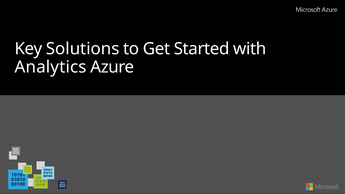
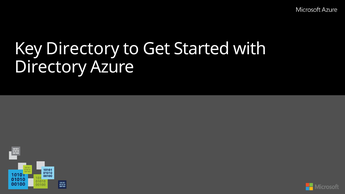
Key Solutions: Solutions -> Directory
Analytics at (51, 67): Analytics -> Directory
